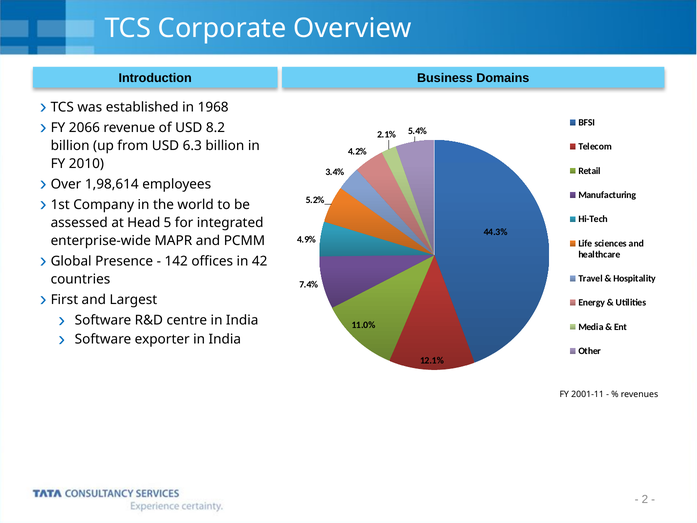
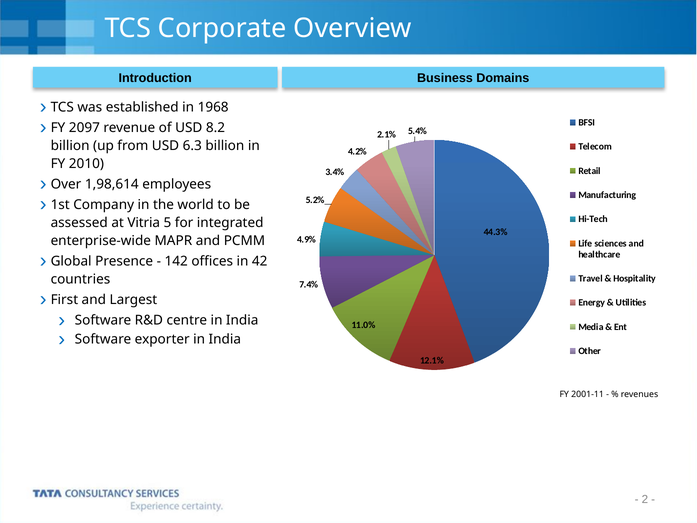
2066: 2066 -> 2097
Head: Head -> Vitria
